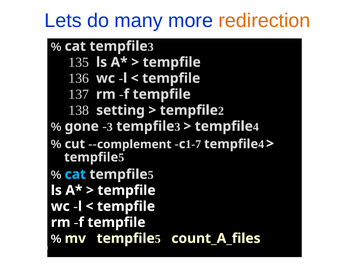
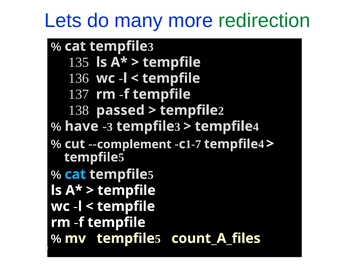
redirection colour: orange -> green
setting: setting -> passed
gone: gone -> have
